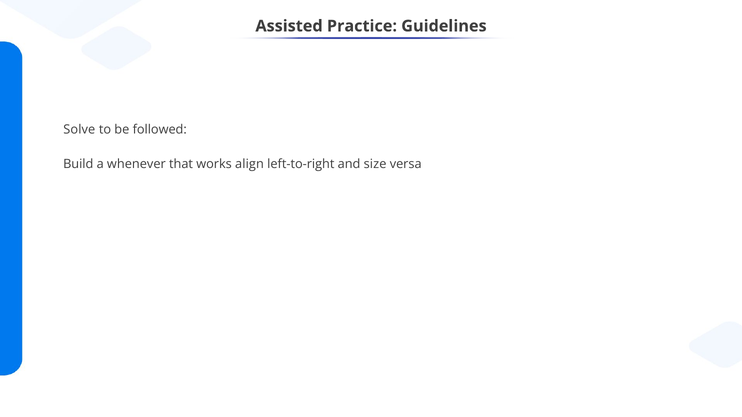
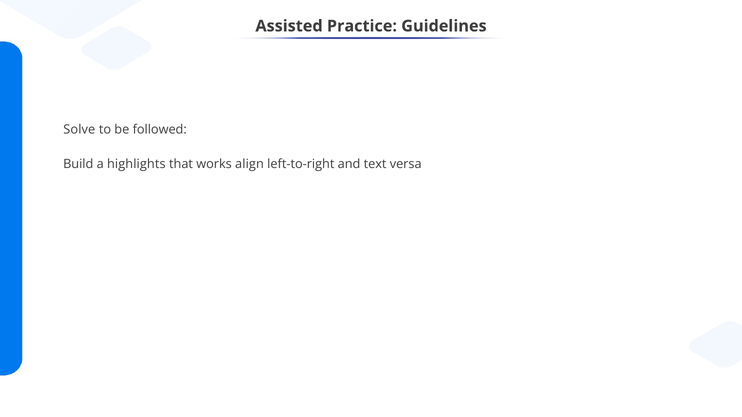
whenever: whenever -> highlights
size: size -> text
